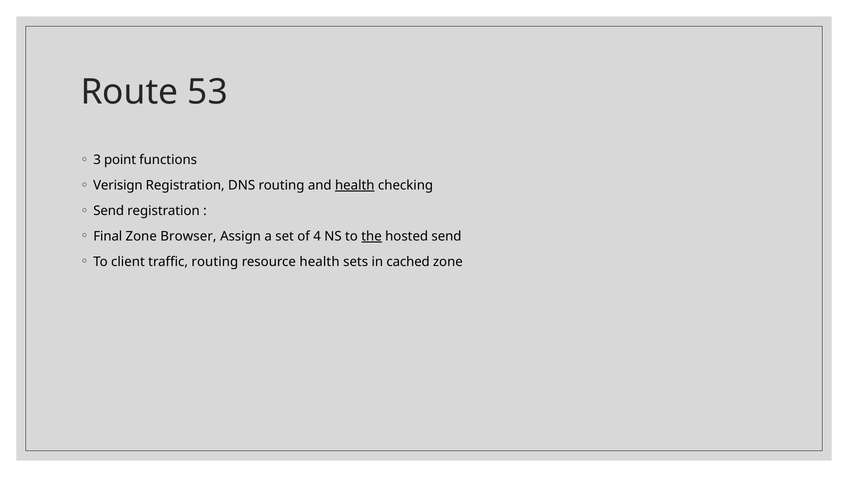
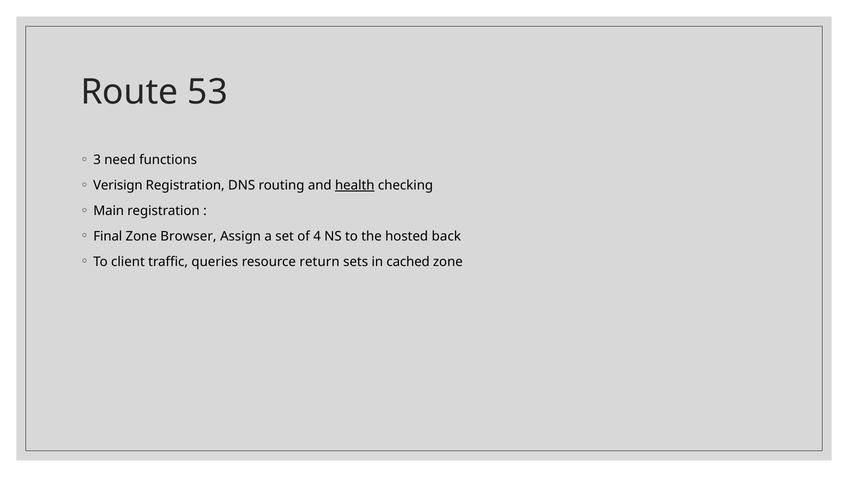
point: point -> need
Send at (109, 211): Send -> Main
the underline: present -> none
hosted send: send -> back
traffic routing: routing -> queries
resource health: health -> return
